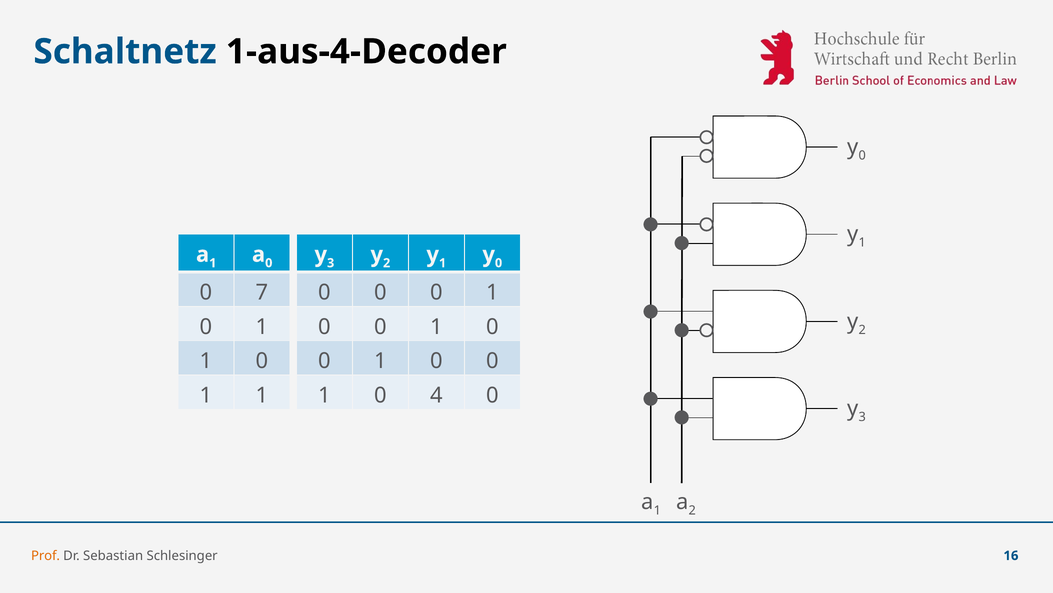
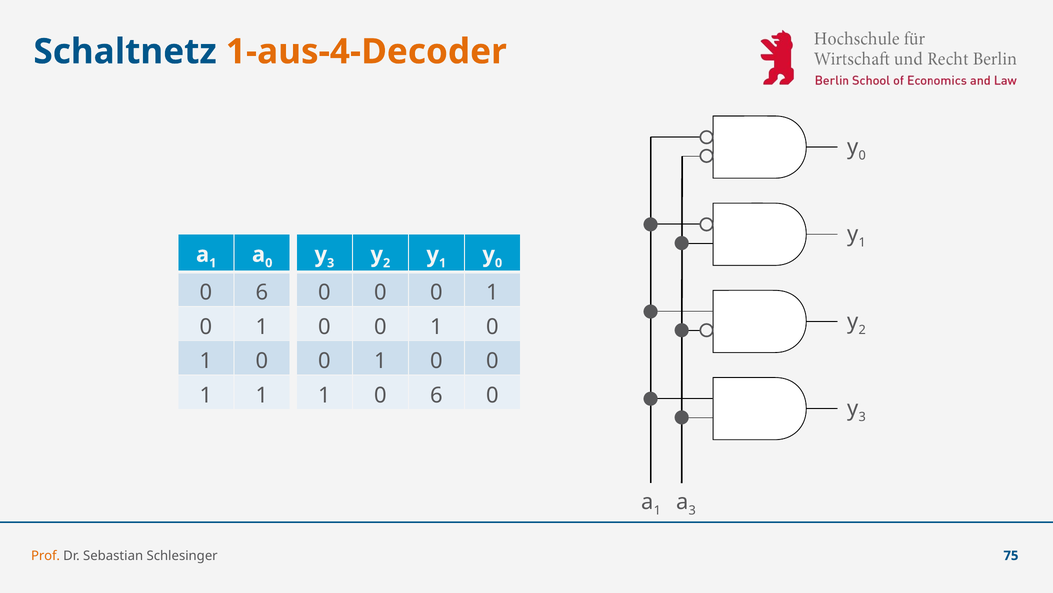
1-aus-4-Decoder colour: black -> orange
7 at (262, 292): 7 -> 6
1 0 4: 4 -> 6
2 at (692, 510): 2 -> 3
16: 16 -> 75
